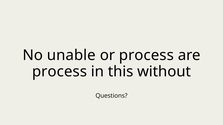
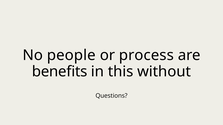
unable: unable -> people
process at (59, 72): process -> benefits
